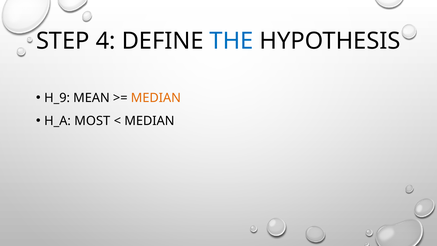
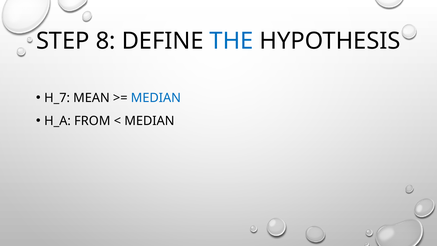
4: 4 -> 8
H_9: H_9 -> H_7
MEDIAN at (156, 98) colour: orange -> blue
MOST: MOST -> FROM
